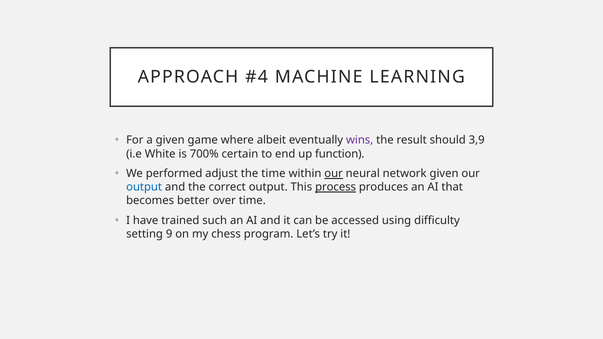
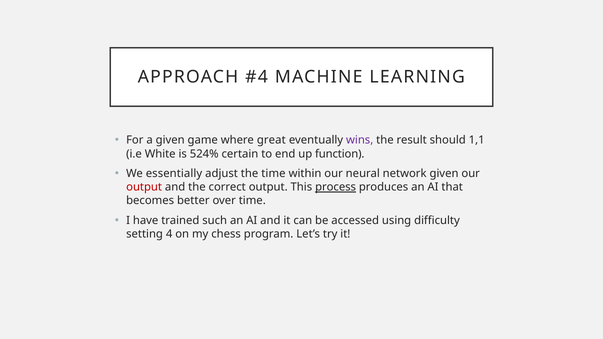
albeit: albeit -> great
3,9: 3,9 -> 1,1
700%: 700% -> 524%
performed: performed -> essentially
our at (334, 174) underline: present -> none
output at (144, 187) colour: blue -> red
9: 9 -> 4
